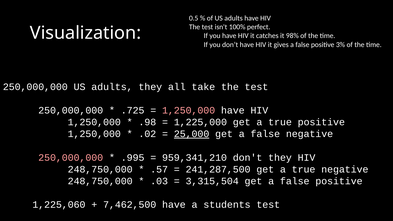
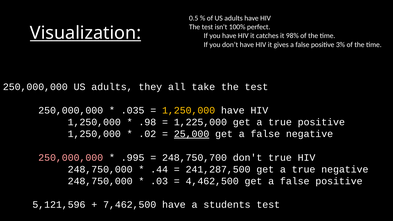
Visualization underline: none -> present
.725: .725 -> .035
1,250,000 at (189, 110) colour: pink -> yellow
959,341,210: 959,341,210 -> 248,750,700
don't they: they -> true
.57: .57 -> .44
3,315,504: 3,315,504 -> 4,462,500
1,225,060: 1,225,060 -> 5,121,596
